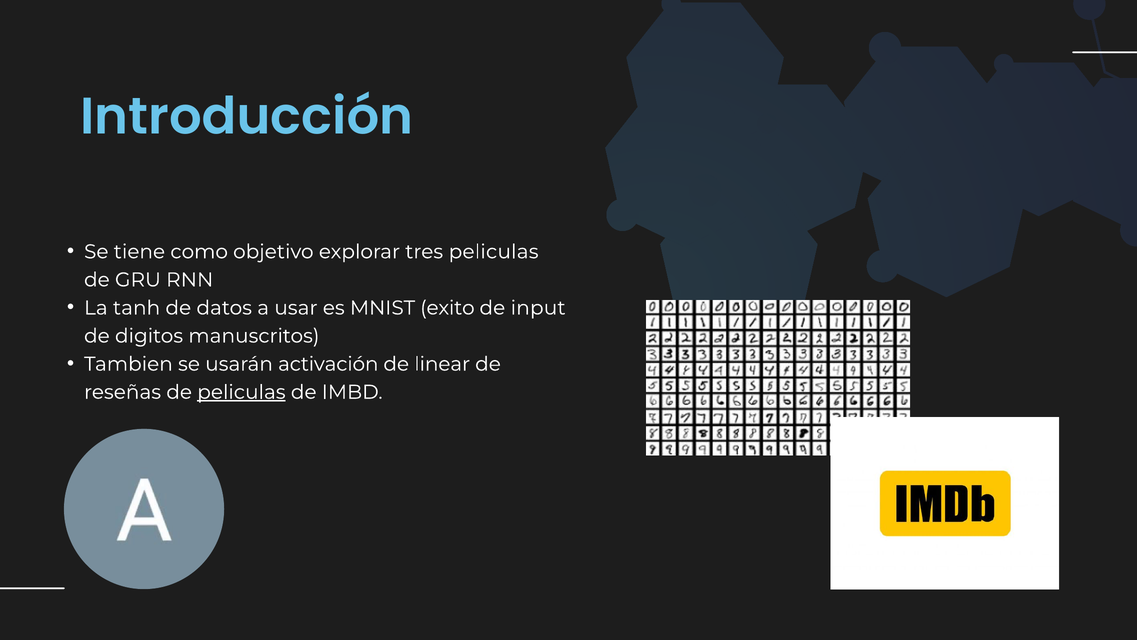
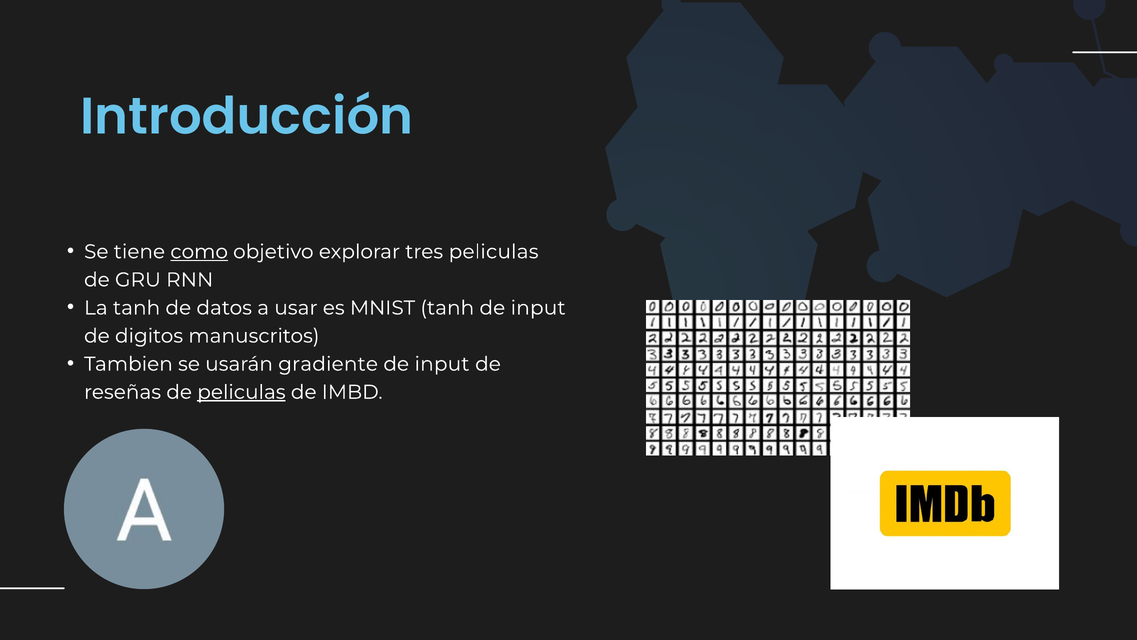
como underline: none -> present
MNIST exito: exito -> tanh
activación: activación -> gradiente
linear at (442, 364): linear -> input
